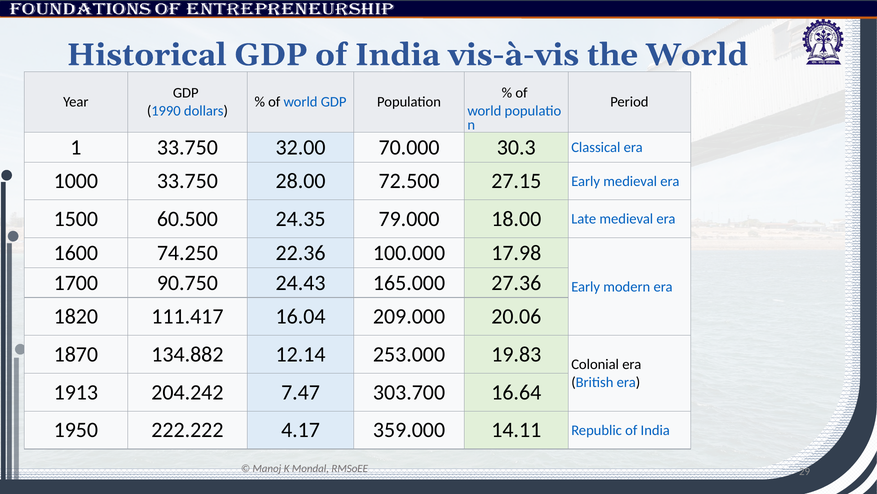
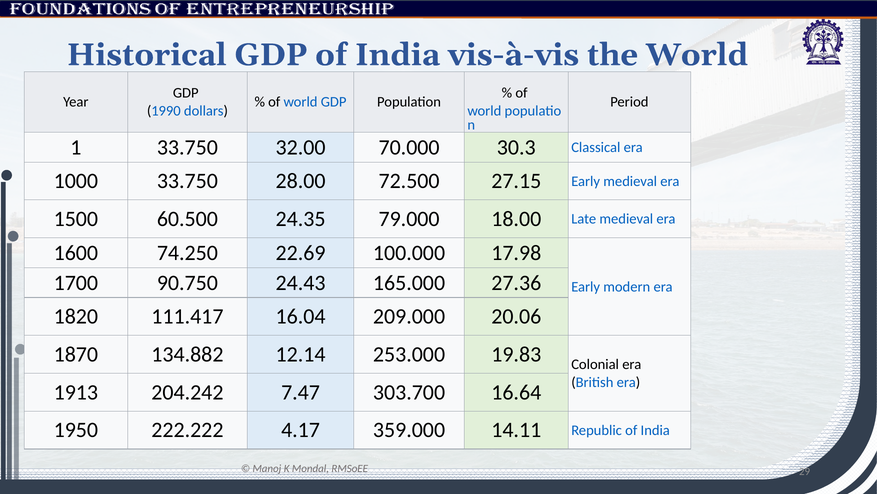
22.36: 22.36 -> 22.69
